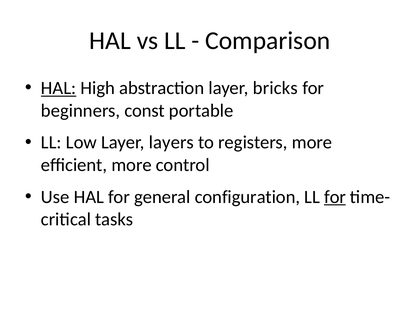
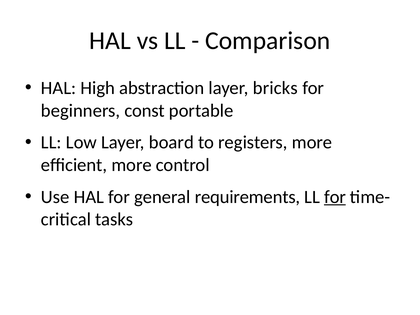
HAL at (59, 88) underline: present -> none
layers: layers -> board
configuration: configuration -> requirements
